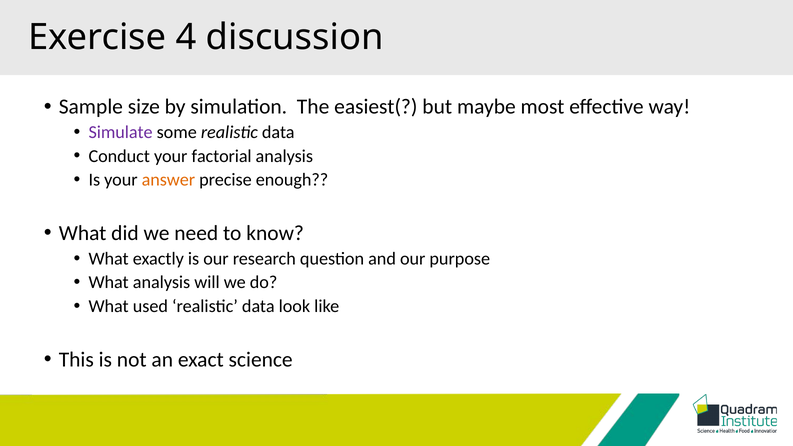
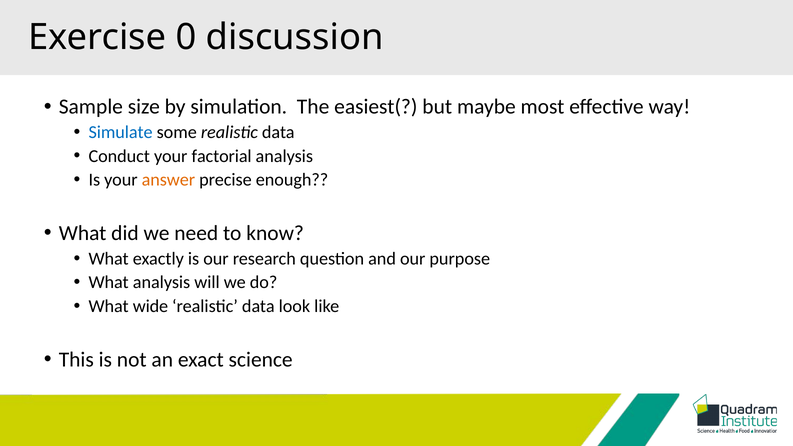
4: 4 -> 0
Simulate colour: purple -> blue
used: used -> wide
